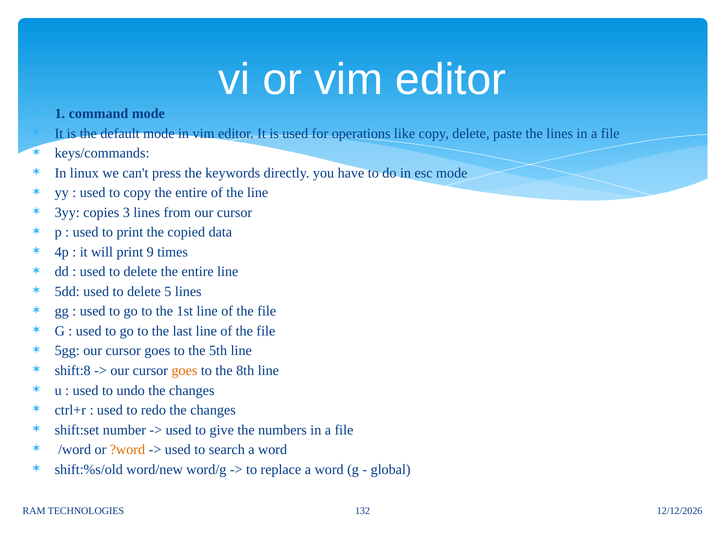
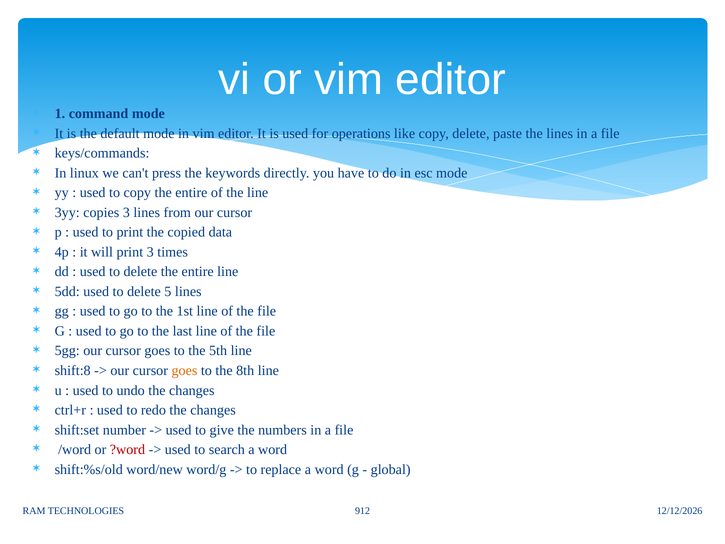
print 9: 9 -> 3
?word colour: orange -> red
132: 132 -> 912
